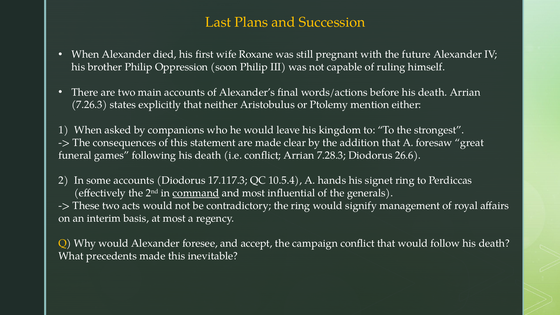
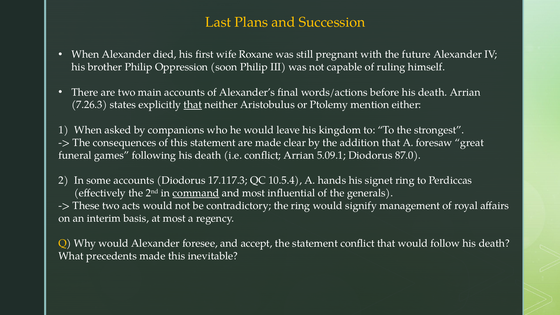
that at (193, 105) underline: none -> present
7.28.3: 7.28.3 -> 5.09.1
26.6: 26.6 -> 87.0
the campaign: campaign -> statement
